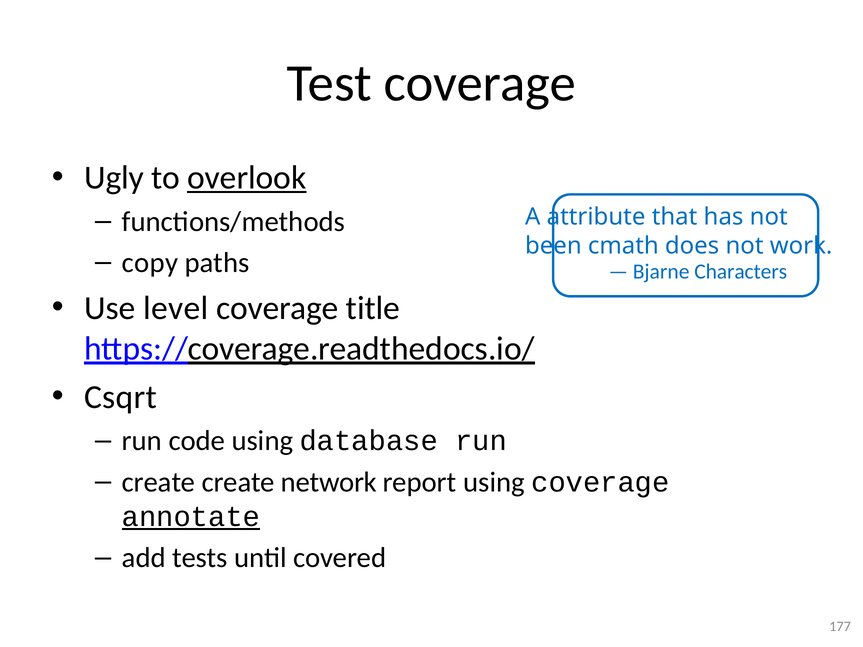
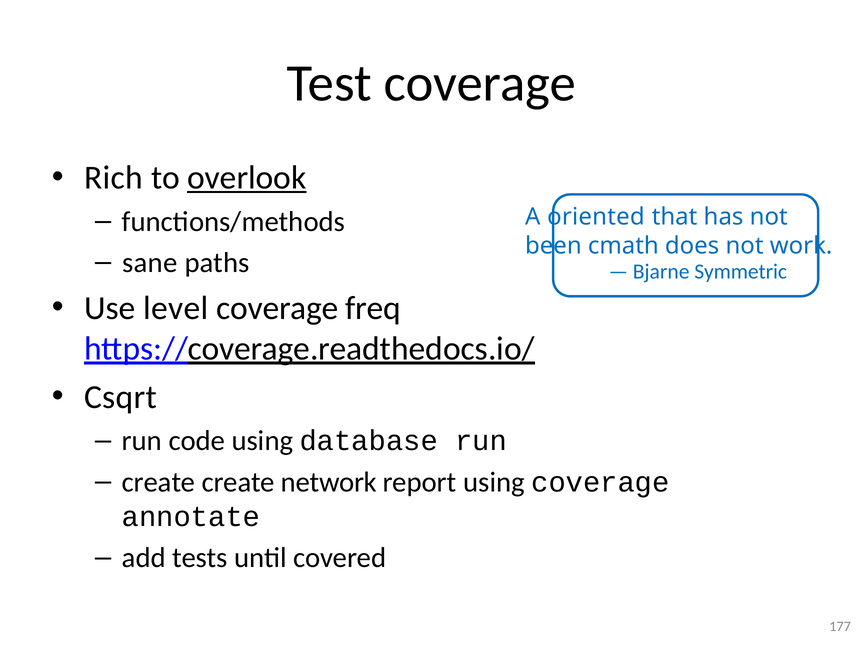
Ugly: Ugly -> Rich
attribute: attribute -> oriented
copy: copy -> sane
Characters: Characters -> Symmetric
title: title -> freq
annotate underline: present -> none
